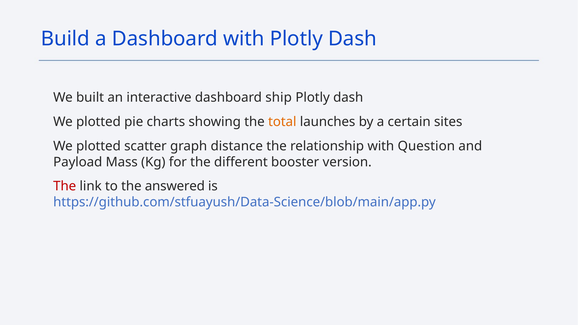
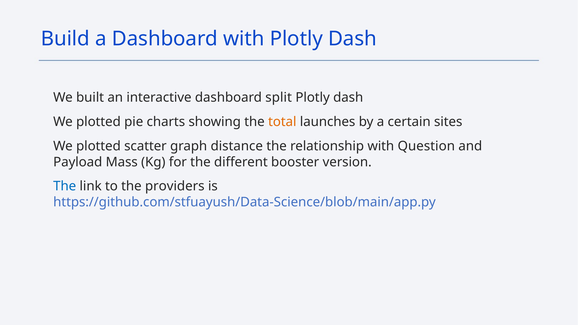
ship: ship -> split
The at (65, 186) colour: red -> blue
answered: answered -> providers
